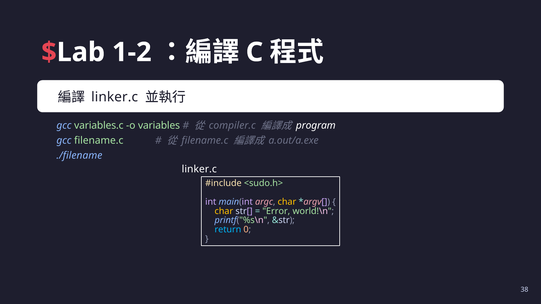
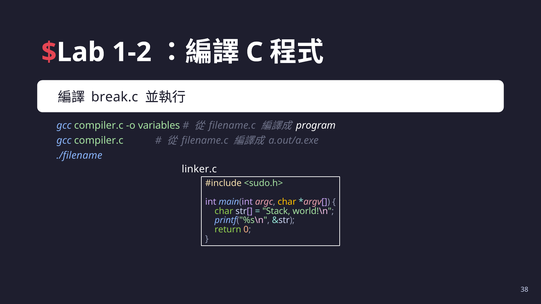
linker.c at (115, 97): linker.c -> break.c
variables.c at (99, 126): variables.c -> compiler.c
compiler.c at (232, 126): compiler.c -> filename.c
filename.c at (99, 141): filename.c -> compiler.c
char at (224, 211) colour: yellow -> light green
Error: Error -> Stack
return colour: light blue -> light green
